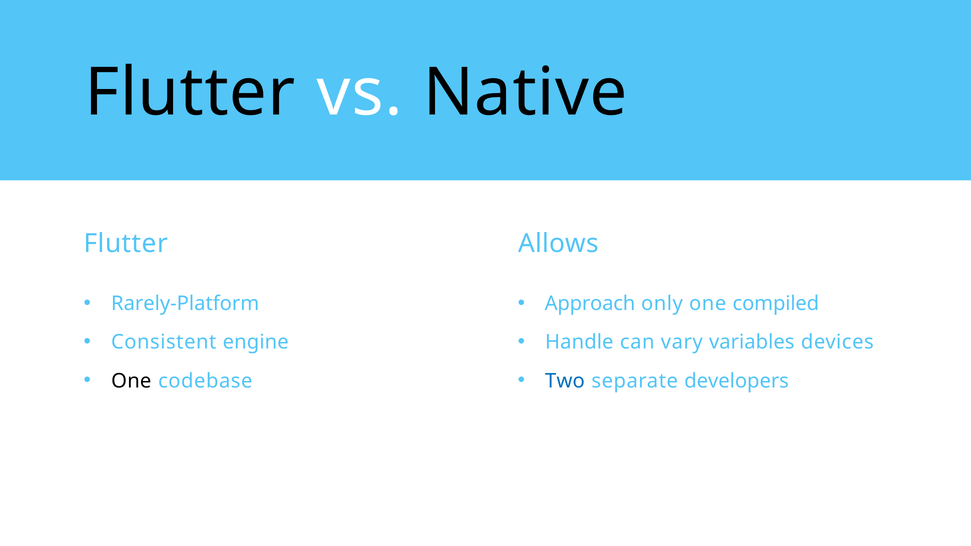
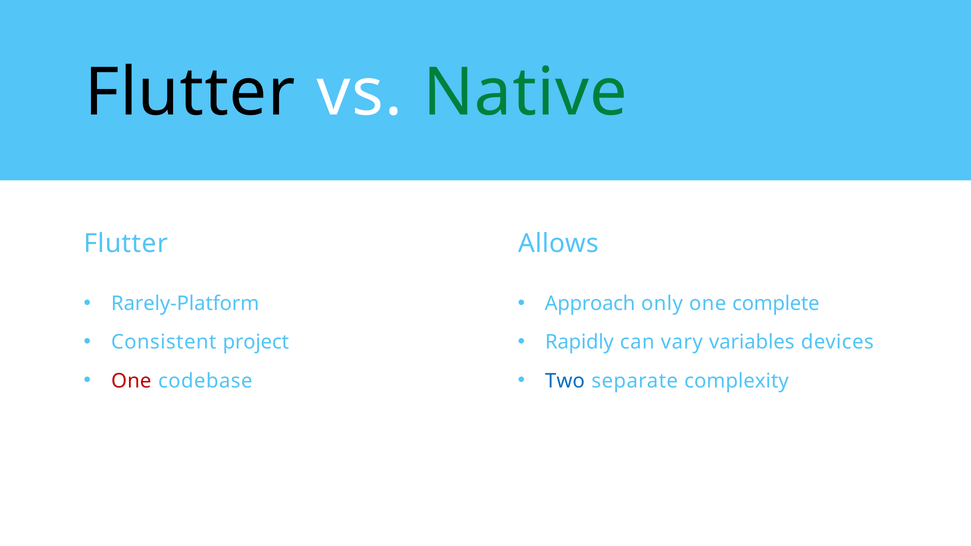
Native colour: black -> green
compiled: compiled -> complete
engine: engine -> project
Handle: Handle -> Rapidly
One at (131, 381) colour: black -> red
developers: developers -> complexity
